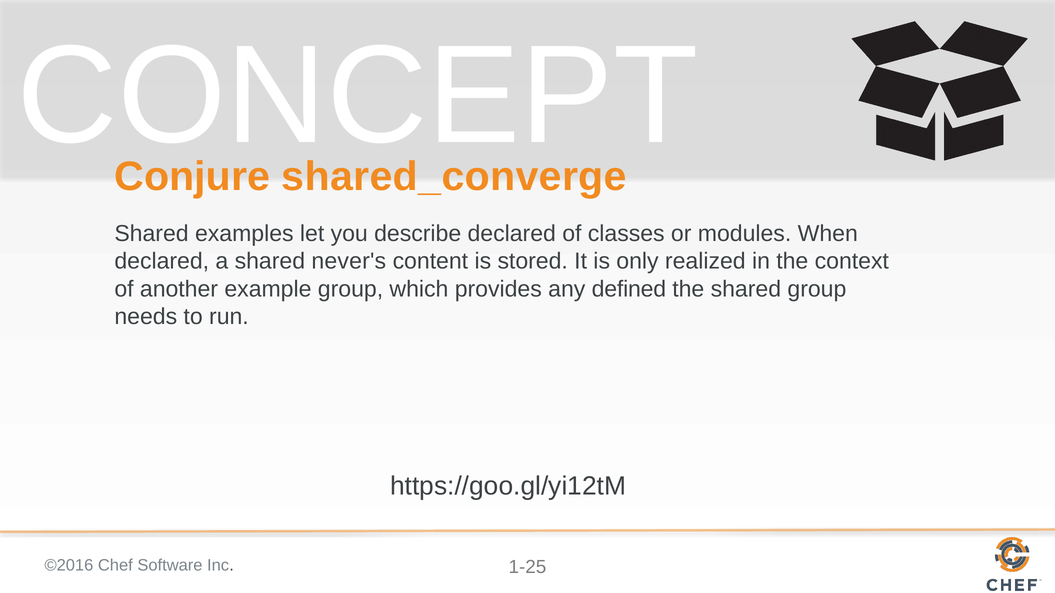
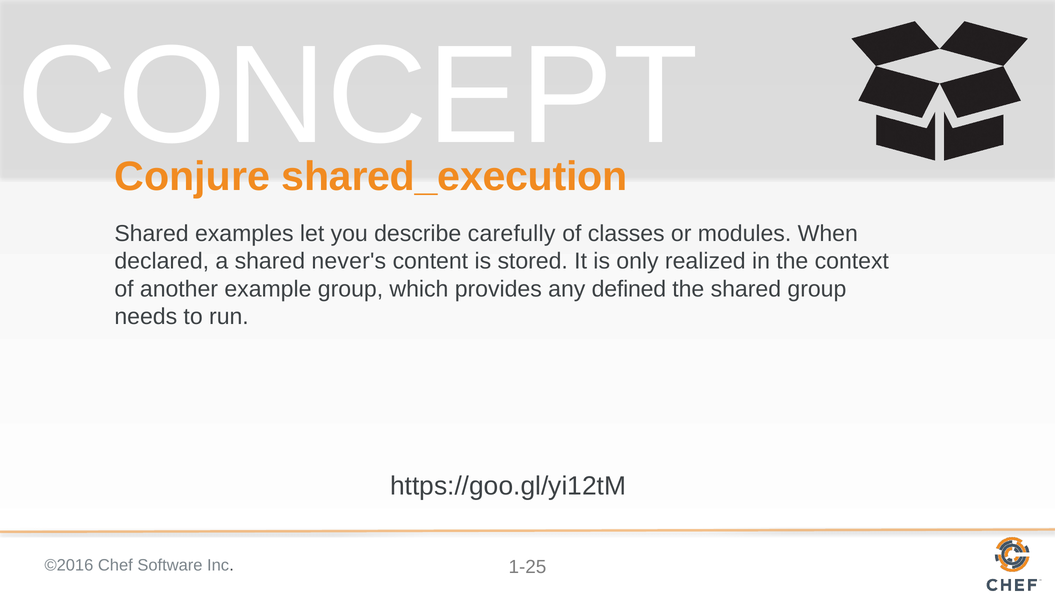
shared_converge: shared_converge -> shared_execution
describe declared: declared -> carefully
